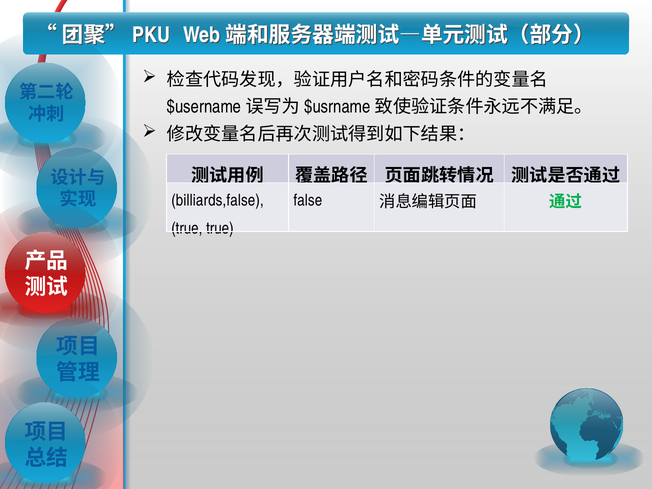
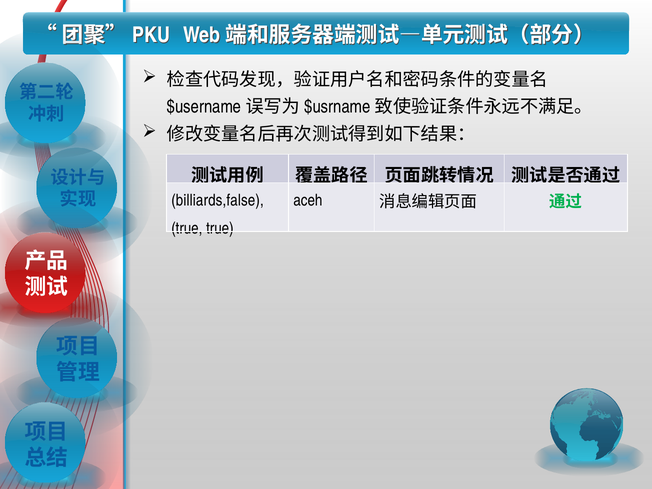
false: false -> aceh
